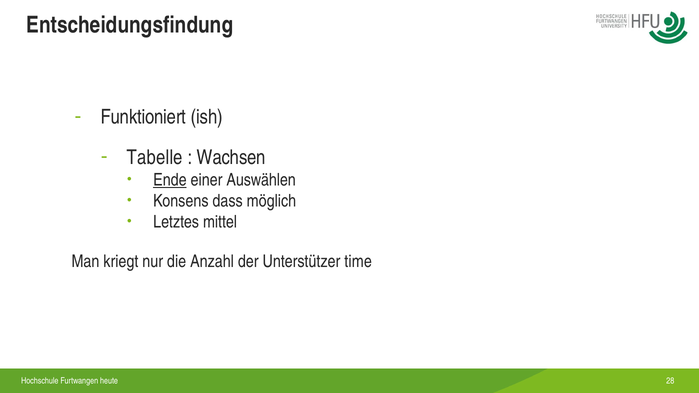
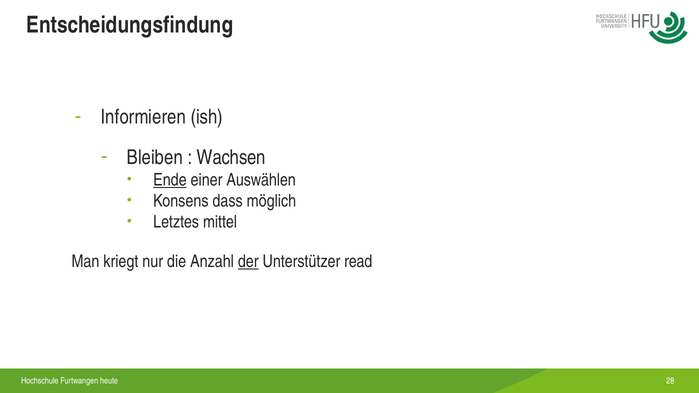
Funktioniert: Funktioniert -> Informieren
Tabelle: Tabelle -> Bleiben
der underline: none -> present
time: time -> read
